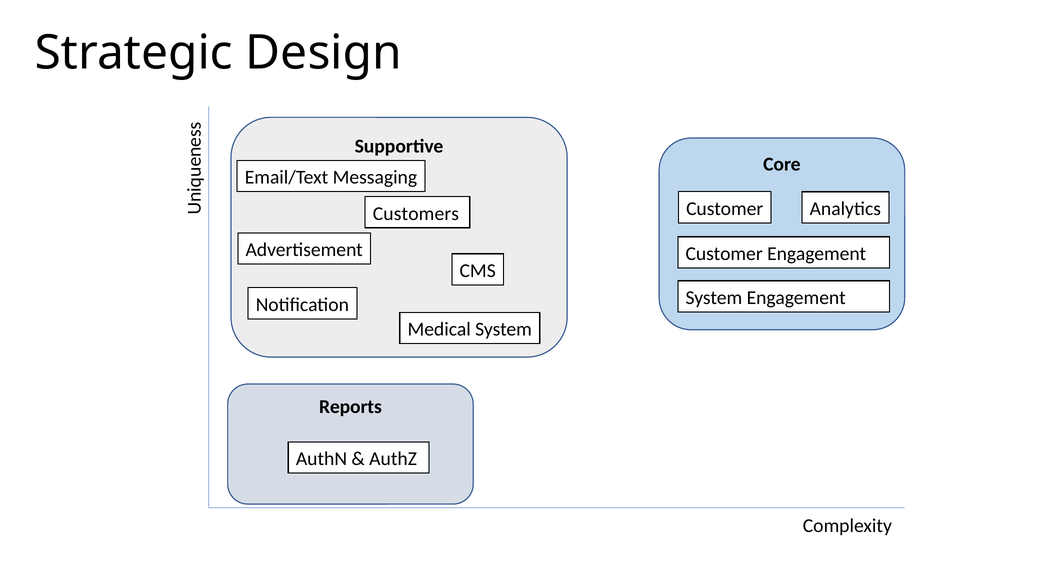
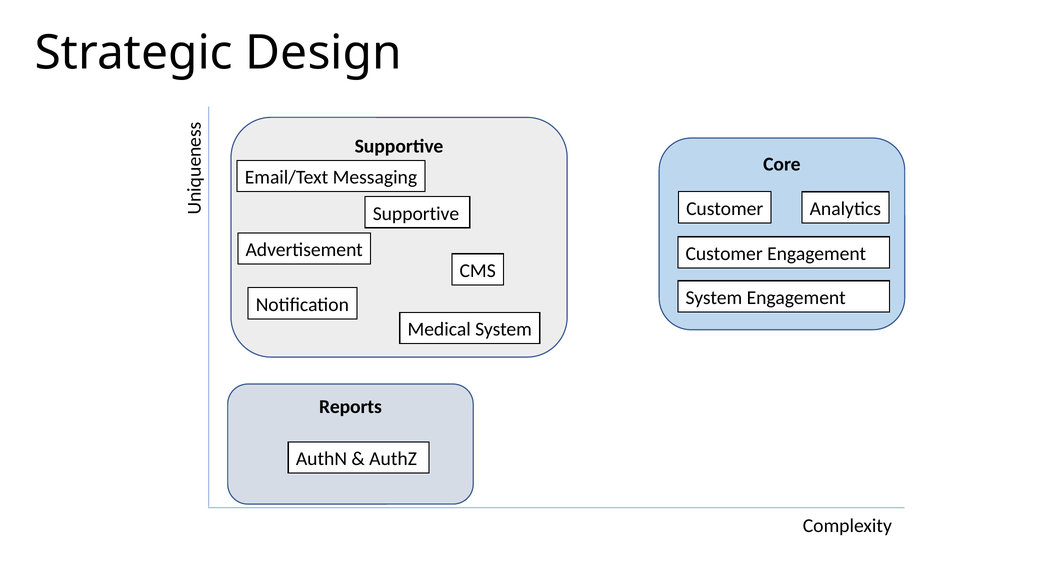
Customers at (416, 214): Customers -> Supportive
